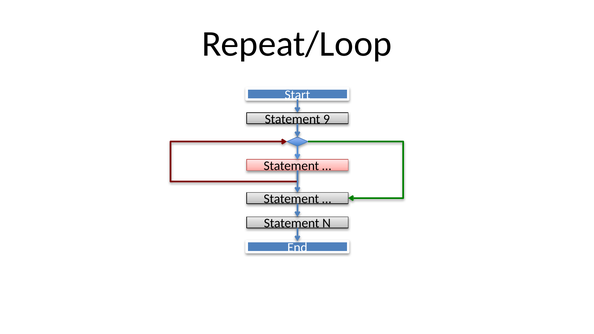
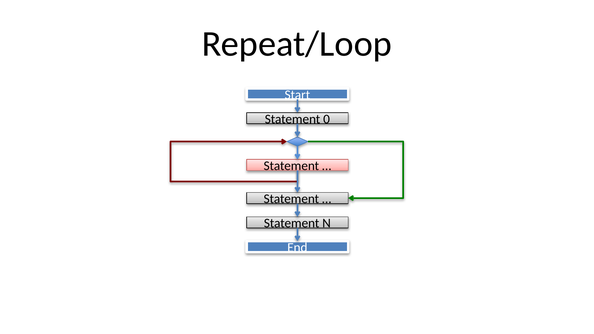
9: 9 -> 0
